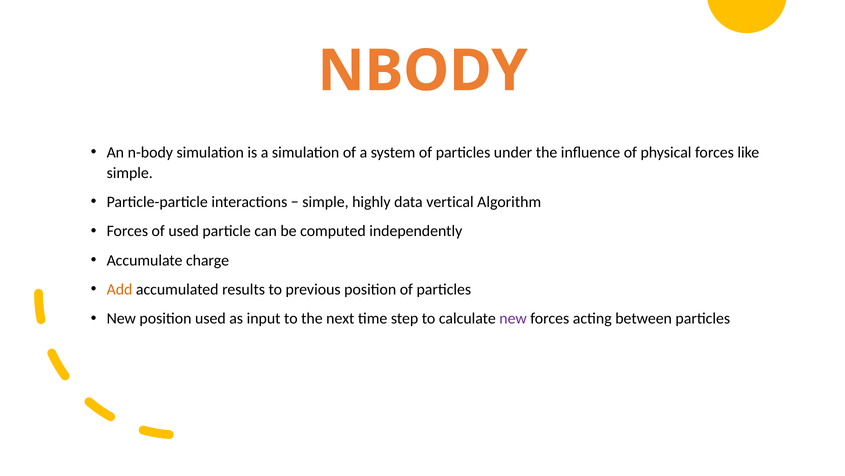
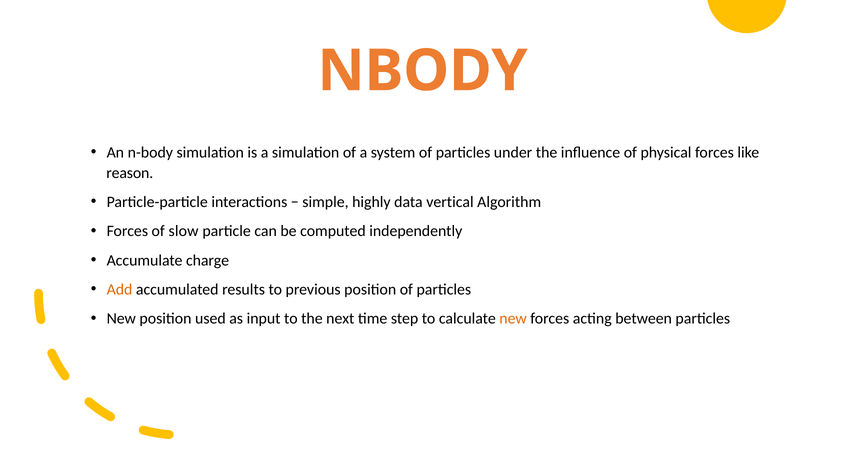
simple at (130, 173): simple -> reason
of used: used -> slow
new at (513, 318) colour: purple -> orange
